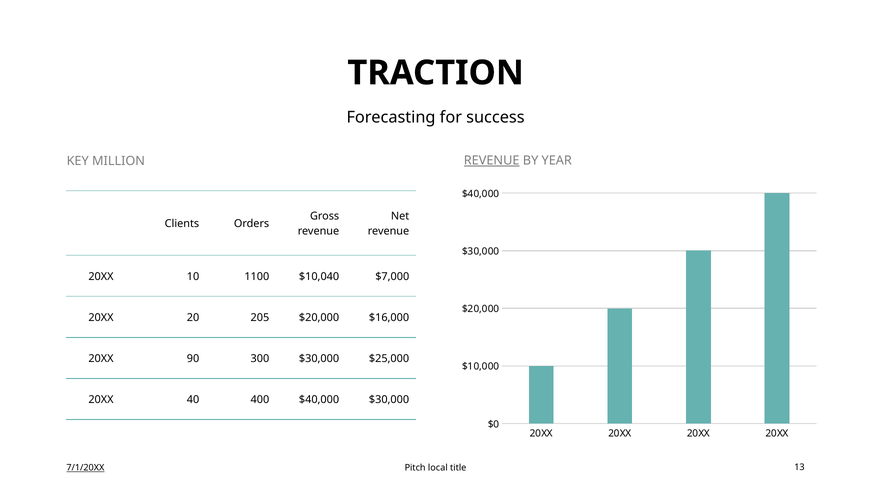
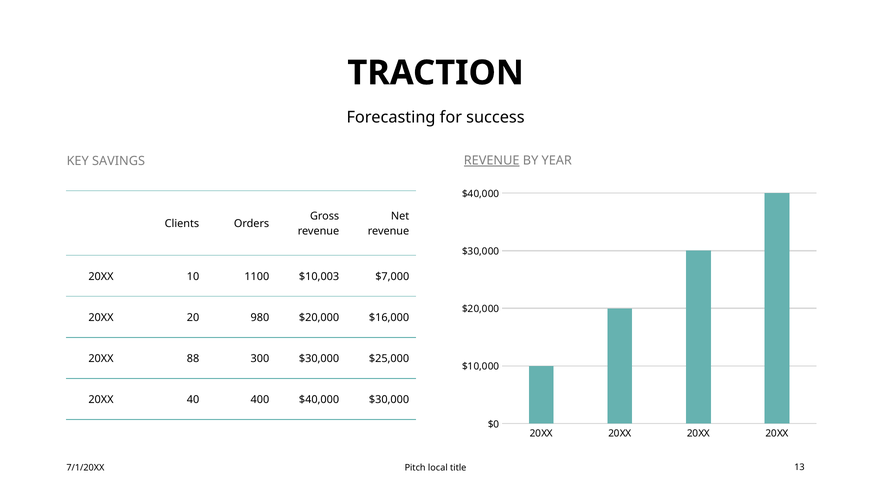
MILLION: MILLION -> SAVINGS
$10,040: $10,040 -> $10,003
205: 205 -> 980
90: 90 -> 88
7/1/20XX underline: present -> none
